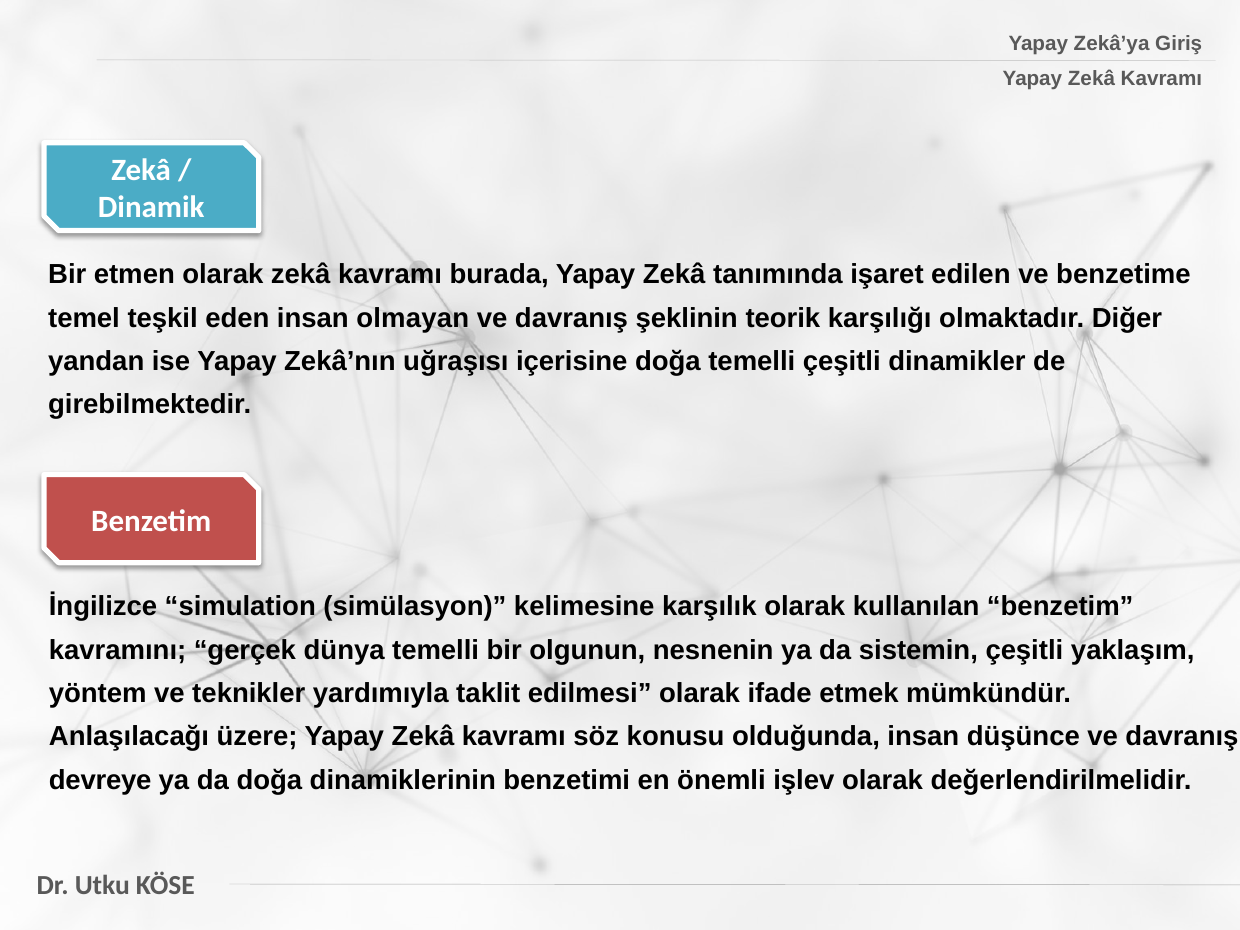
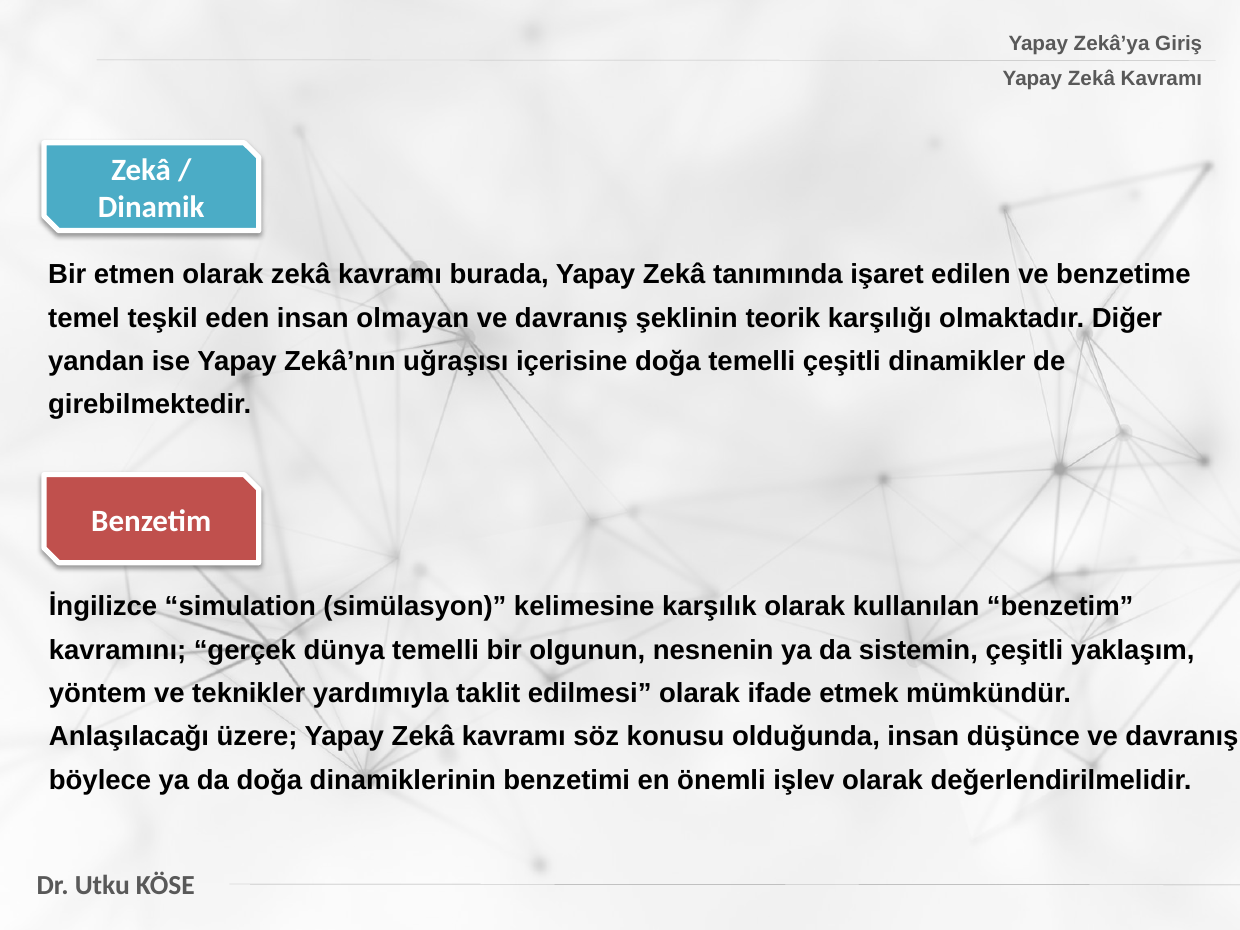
devreye: devreye -> böylece
